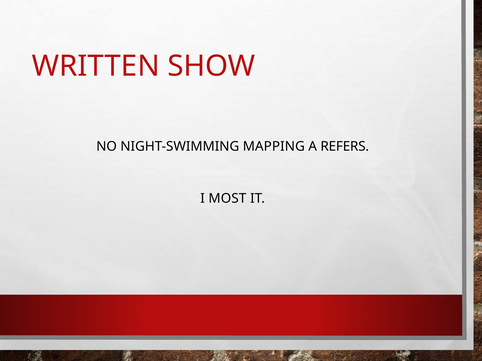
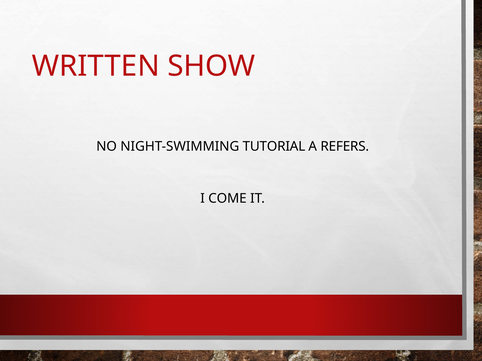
MAPPING: MAPPING -> TUTORIAL
MOST: MOST -> COME
